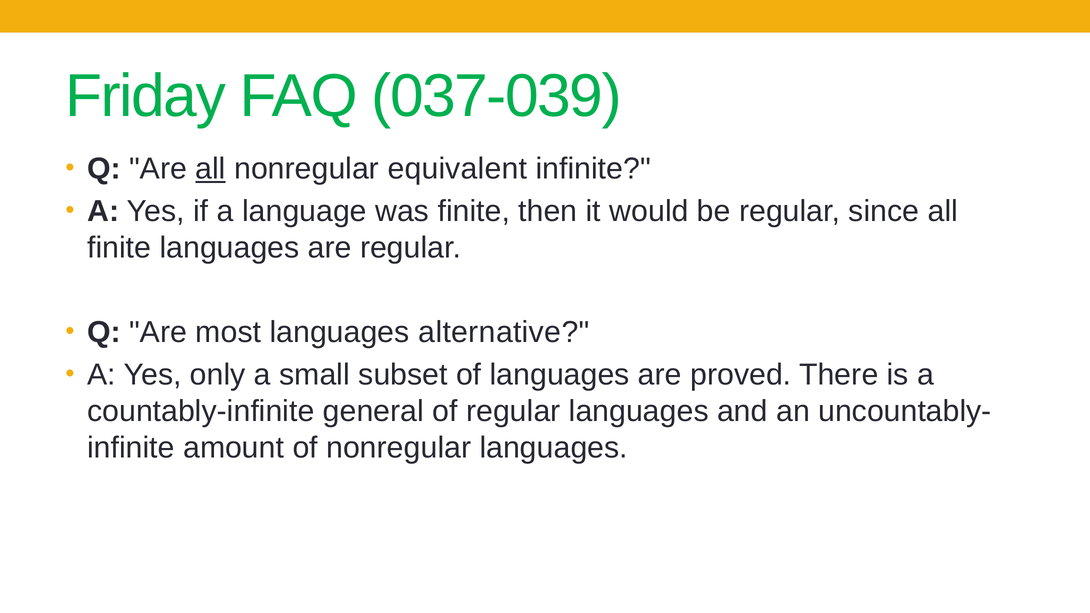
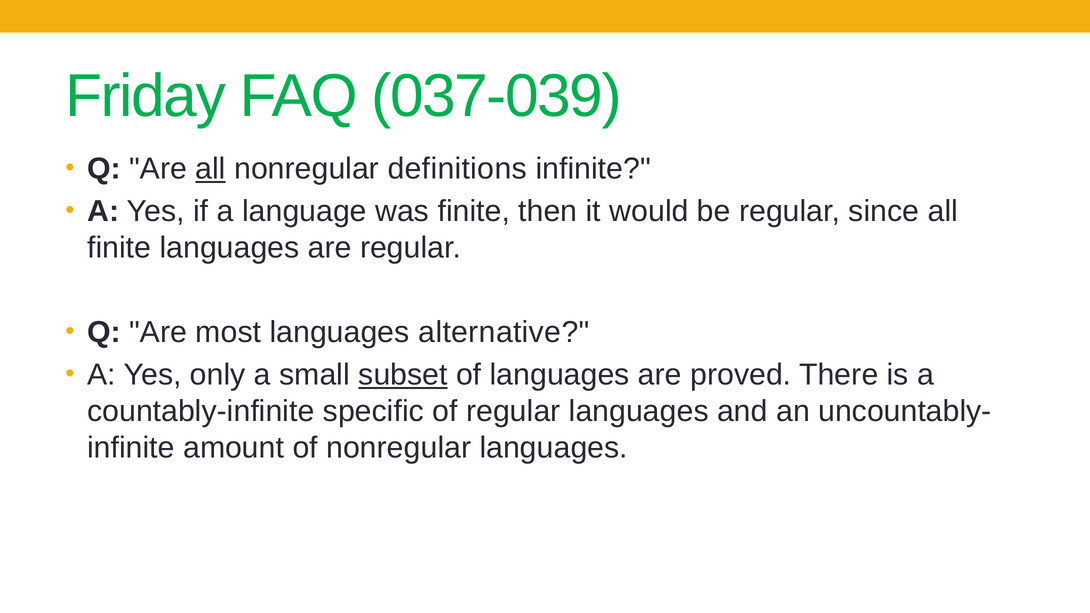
equivalent: equivalent -> definitions
subset underline: none -> present
general: general -> specific
